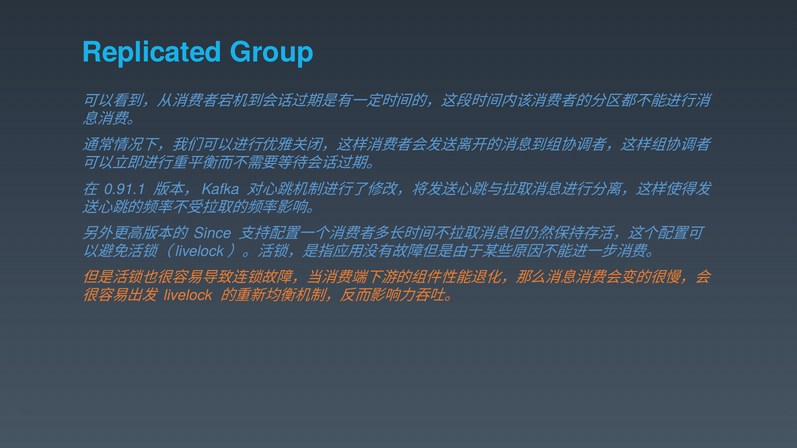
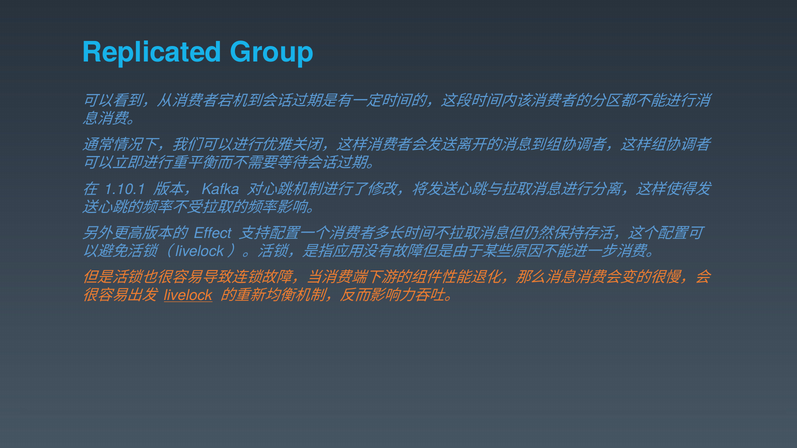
0.91.1: 0.91.1 -> 1.10.1
Since: Since -> Effect
livelock underline: none -> present
